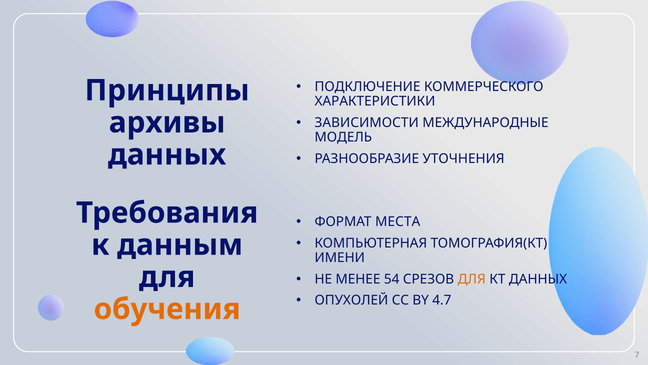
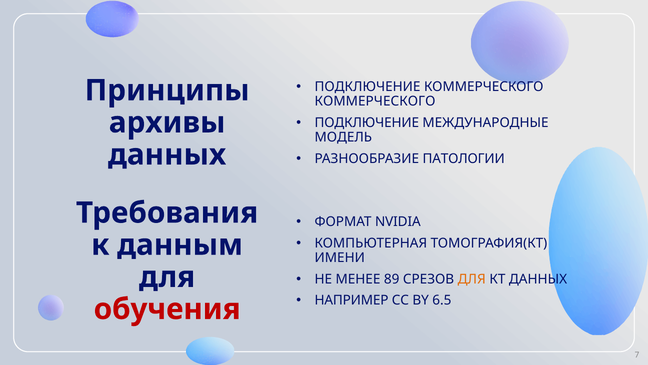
ХАРАКТЕРИСТИКИ at (375, 101): ХАРАКТЕРИСТИКИ -> КОММЕРЧЕСКОГО
ЗАВИСИМОСТИ at (367, 122): ЗАВИСИМОСТИ -> ПОДКЛЮЧЕНИЕ
УТОЧНЕНИЯ: УТОЧНЕНИЯ -> ПАТОЛОГИИ
МЕСТА: МЕСТА -> NVIDIA
54: 54 -> 89
ОПУХОЛЕЙ: ОПУХОЛЕЙ -> НАПРИМЕР
4.7: 4.7 -> 6.5
обучения colour: orange -> red
